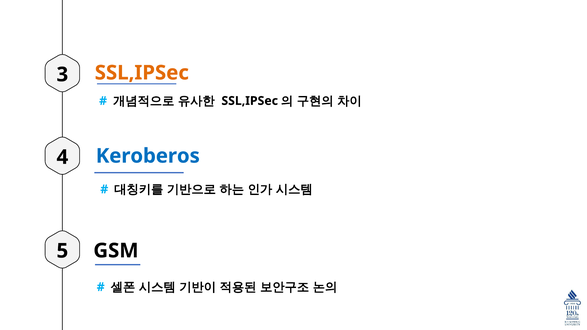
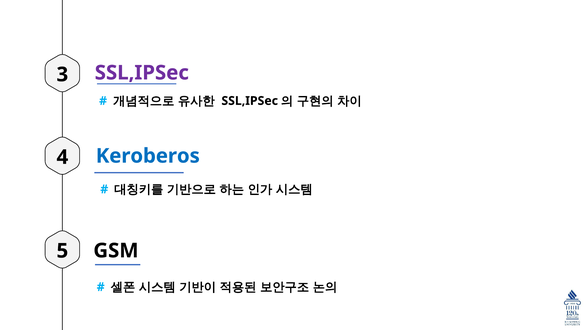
SSL,IPSec at (142, 73) colour: orange -> purple
